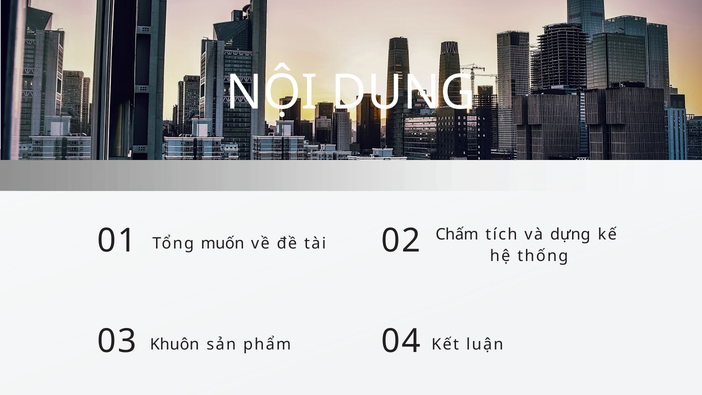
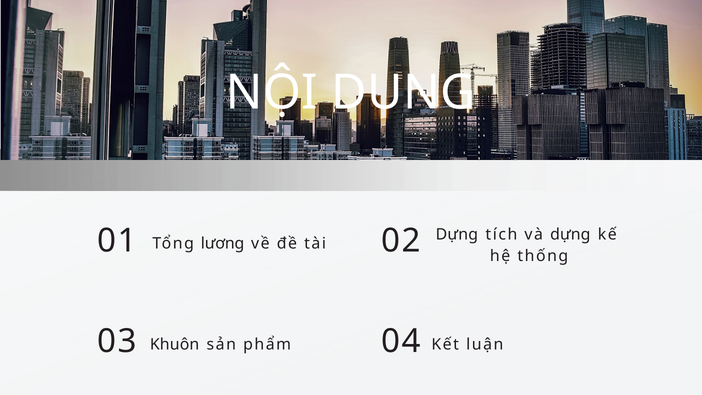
muốn: muốn -> lương
02 Chấm: Chấm -> Dựng
